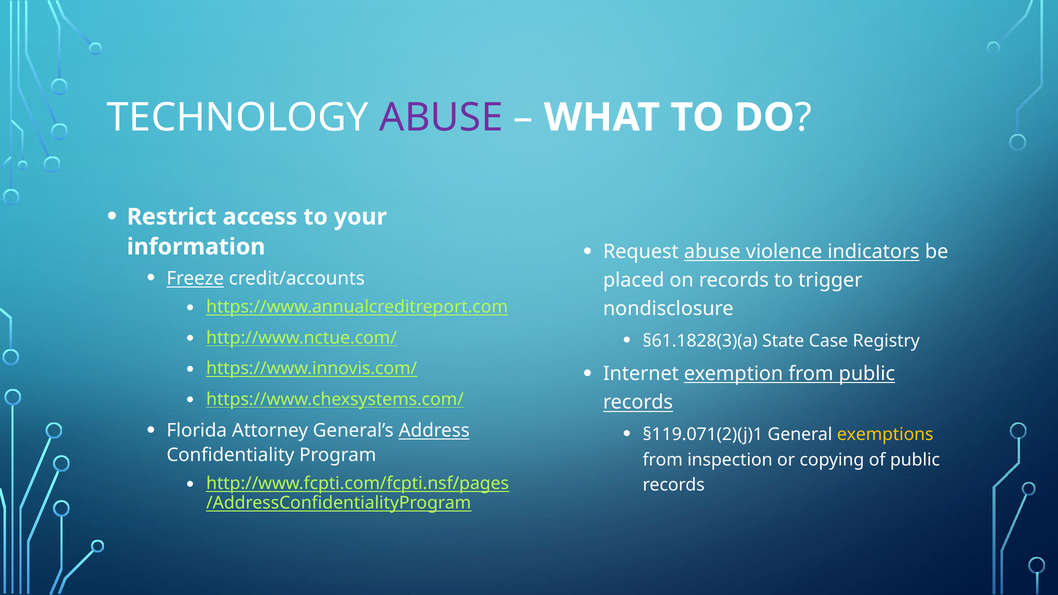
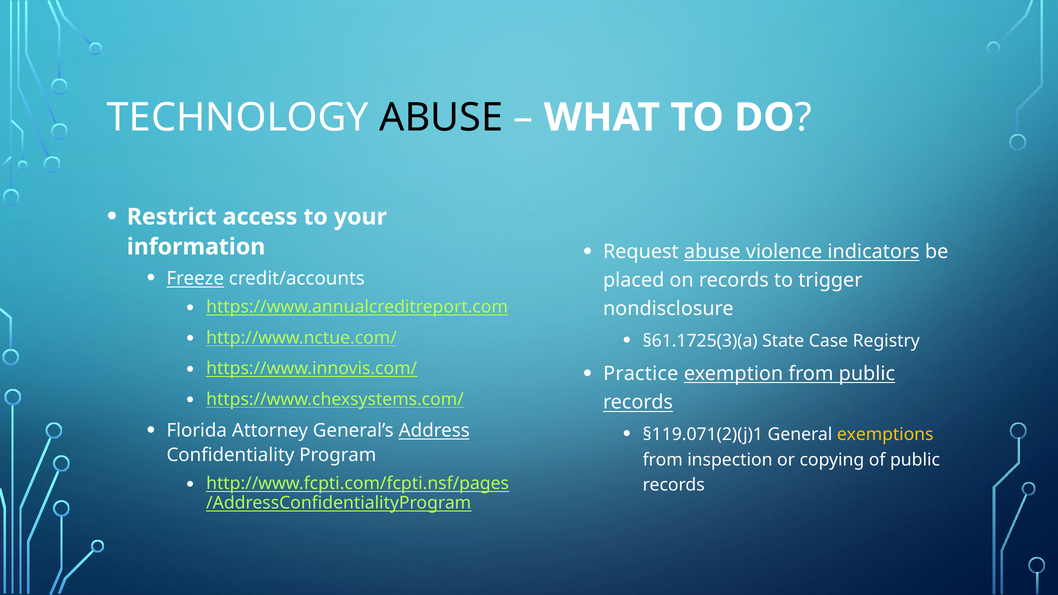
ABUSE at (441, 118) colour: purple -> black
§61.1828(3)(a: §61.1828(3)(a -> §61.1725(3)(a
Internet: Internet -> Practice
